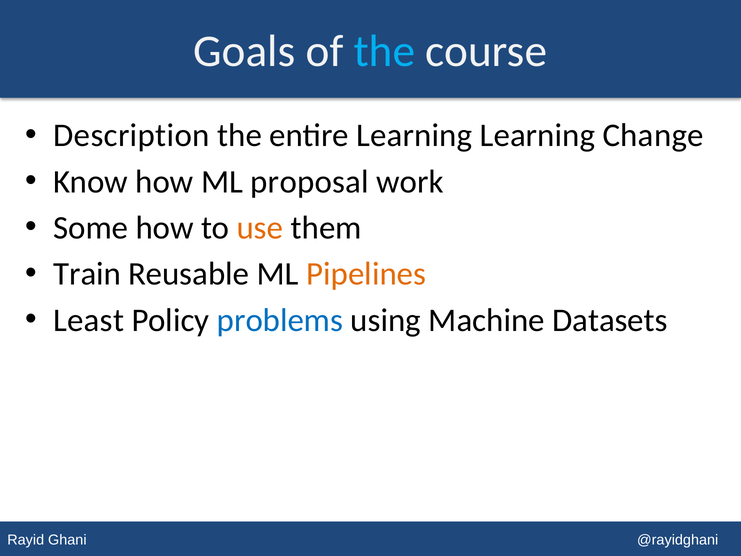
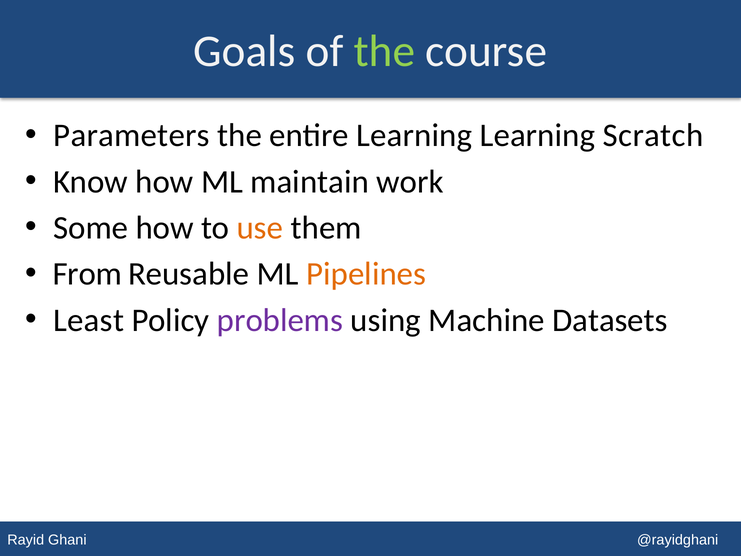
the at (384, 51) colour: light blue -> light green
Description: Description -> Parameters
Change: Change -> Scratch
proposal: proposal -> maintain
Train: Train -> From
problems colour: blue -> purple
